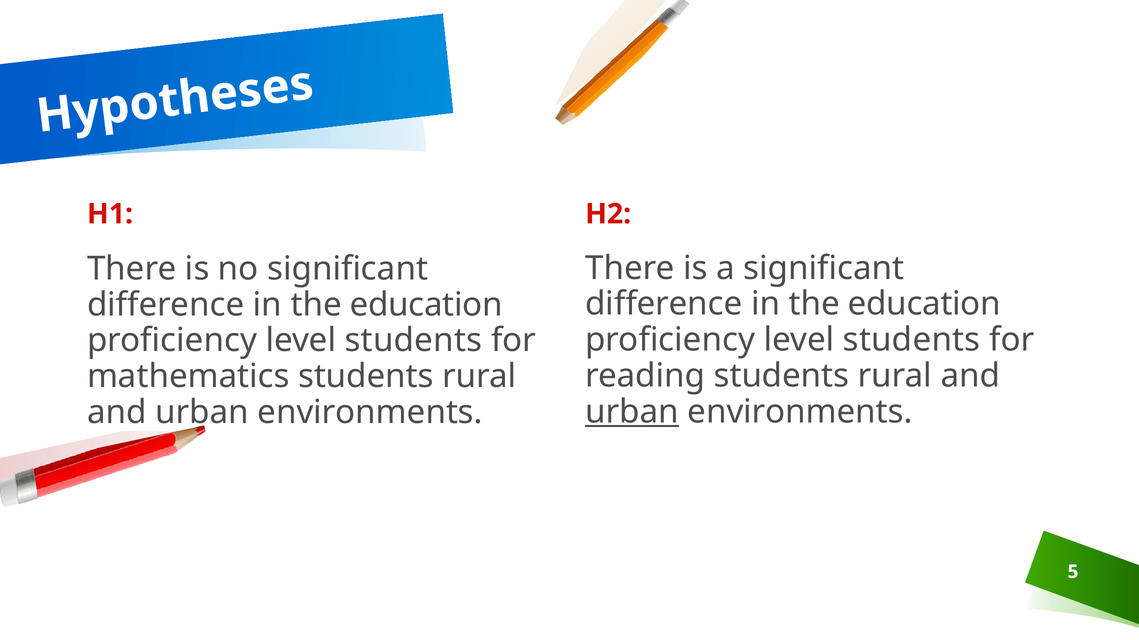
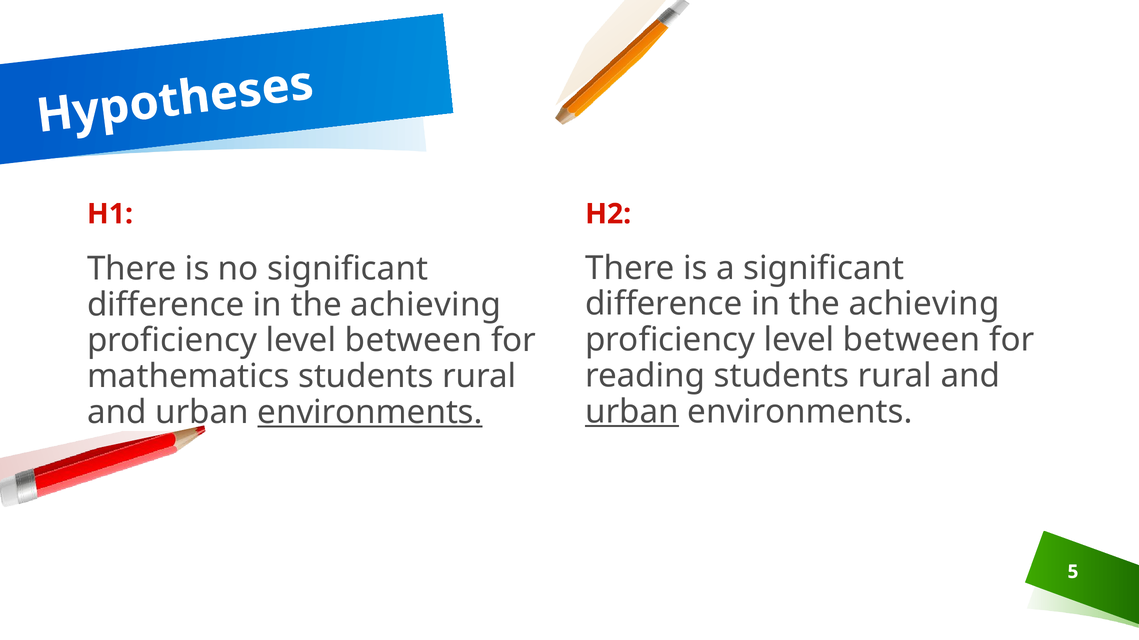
education at (924, 304): education -> achieving
education at (426, 305): education -> achieving
students at (912, 340): students -> between
students at (414, 341): students -> between
environments at (370, 412) underline: none -> present
